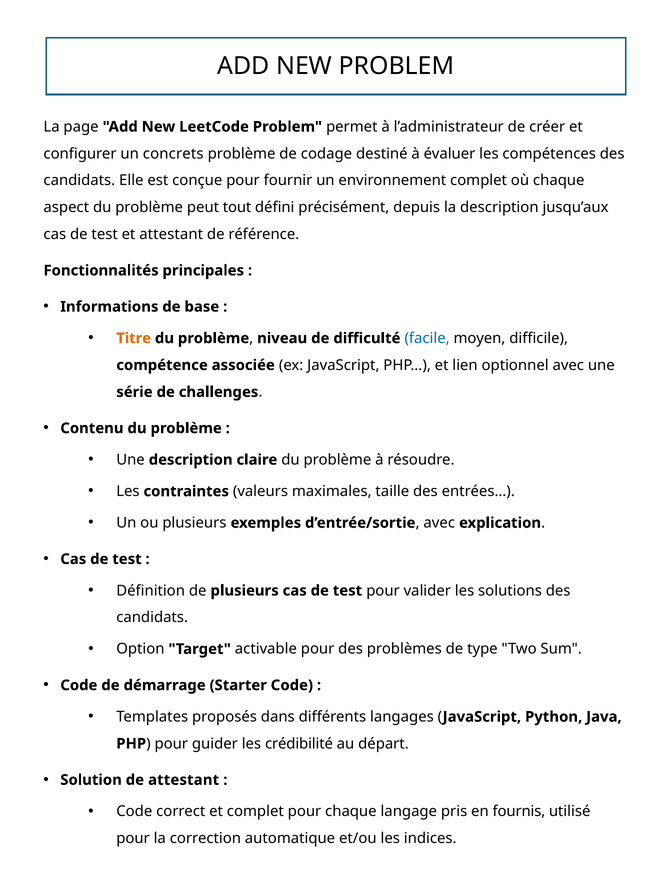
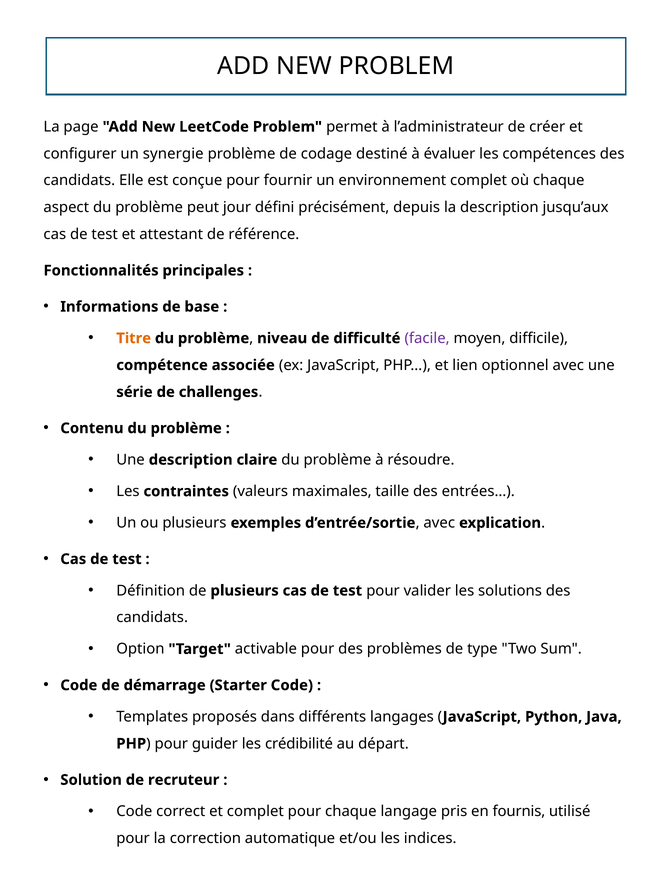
concrets: concrets -> synergie
tout: tout -> jour
facile colour: blue -> purple
de attestant: attestant -> recruteur
